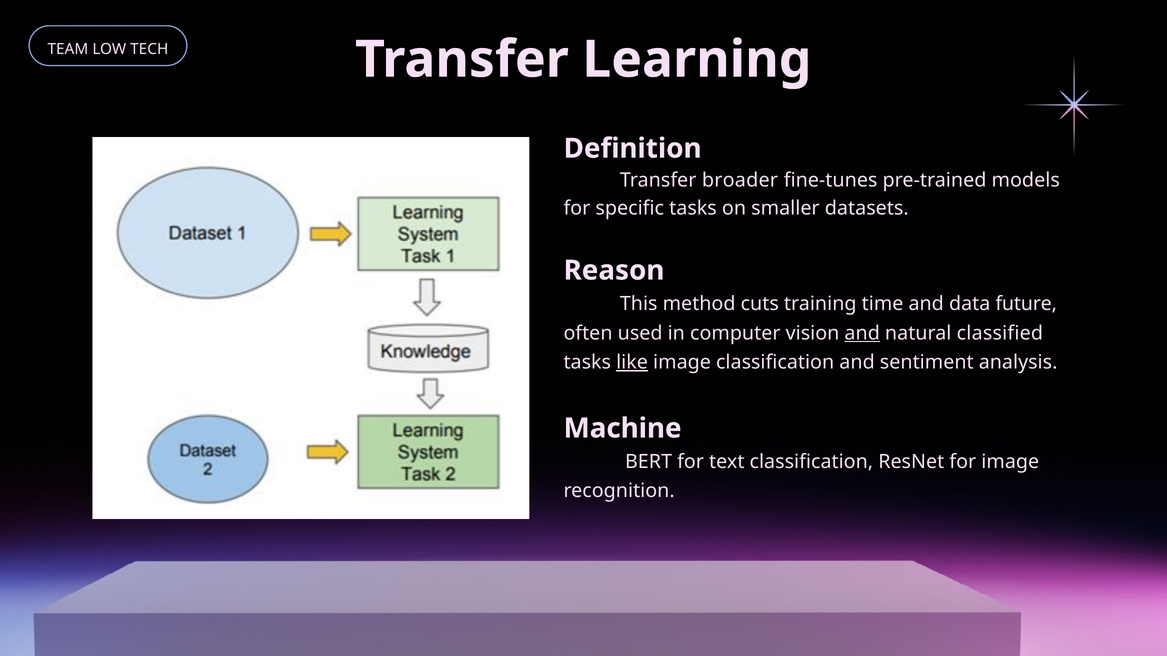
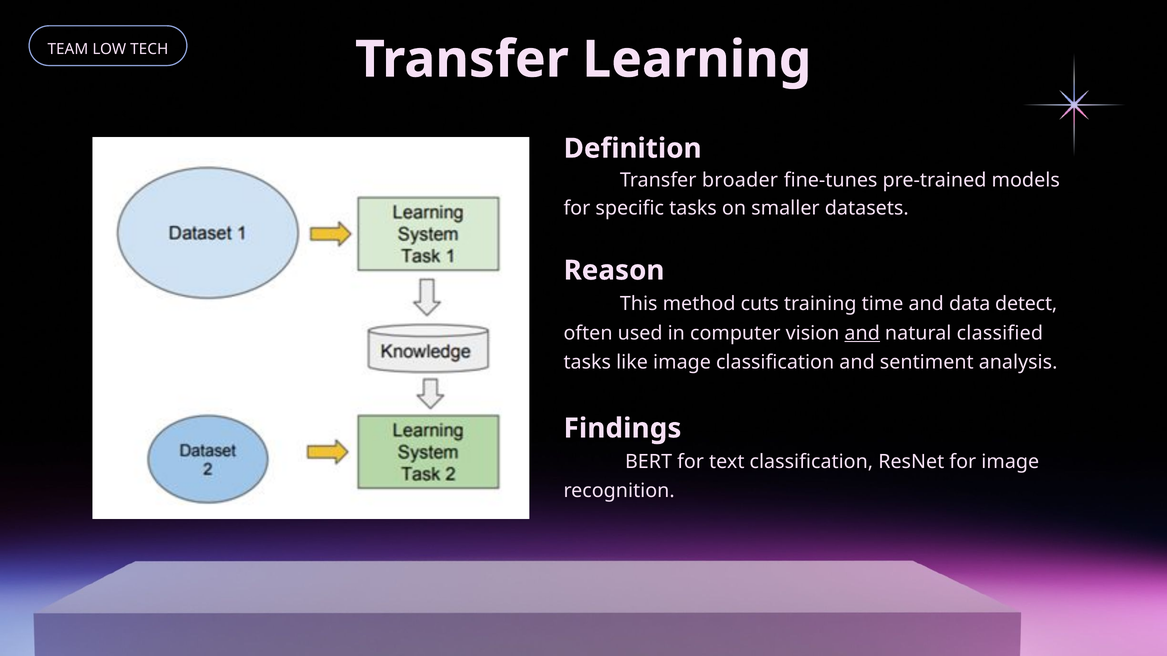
future: future -> detect
like underline: present -> none
Machine: Machine -> Findings
